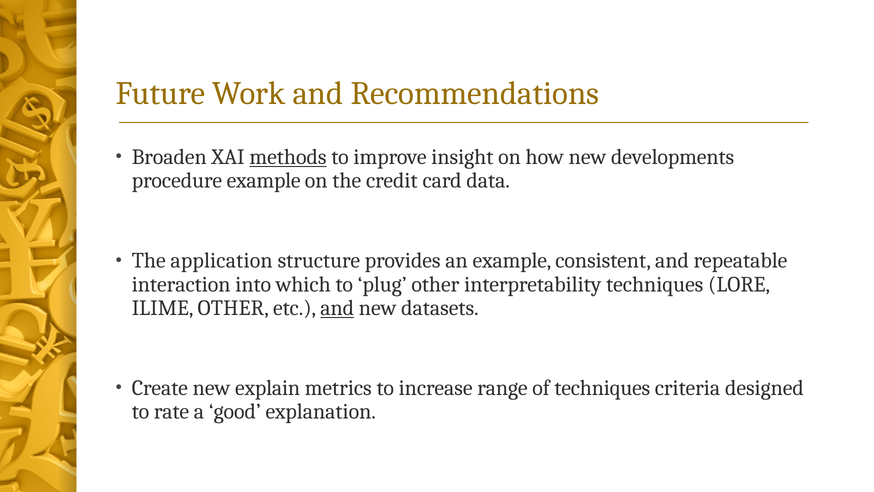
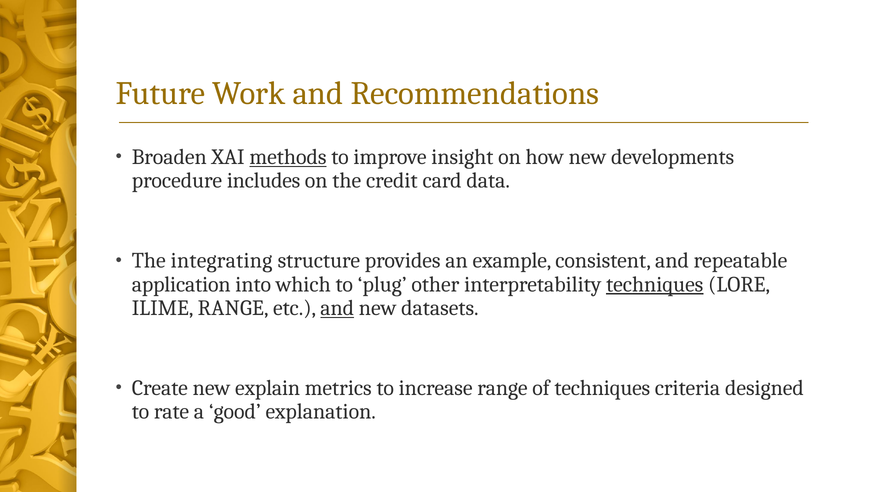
procedure example: example -> includes
application: application -> integrating
interaction: interaction -> application
techniques at (655, 284) underline: none -> present
ILIME OTHER: OTHER -> RANGE
